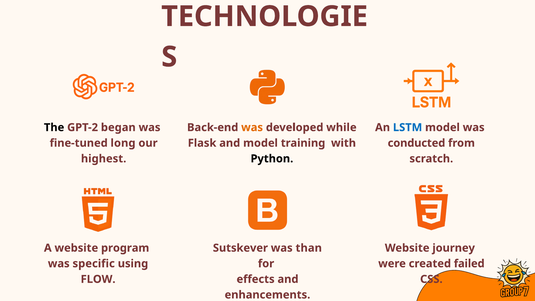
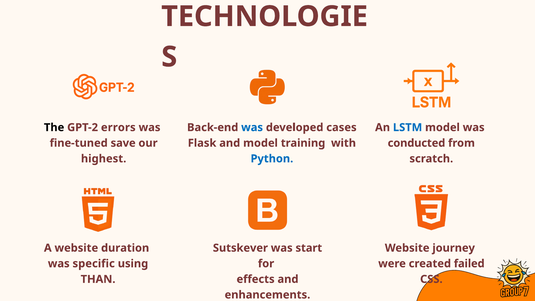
began: began -> errors
was at (252, 127) colour: orange -> blue
while: while -> cases
long: long -> save
Python colour: black -> blue
program: program -> duration
than: than -> start
FLOW: FLOW -> THAN
